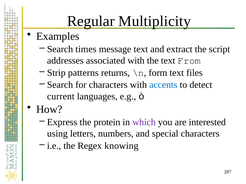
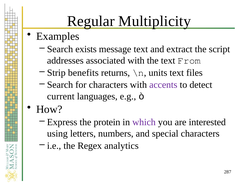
times: times -> exists
patterns: patterns -> benefits
form: form -> units
accents colour: blue -> purple
knowing: knowing -> analytics
